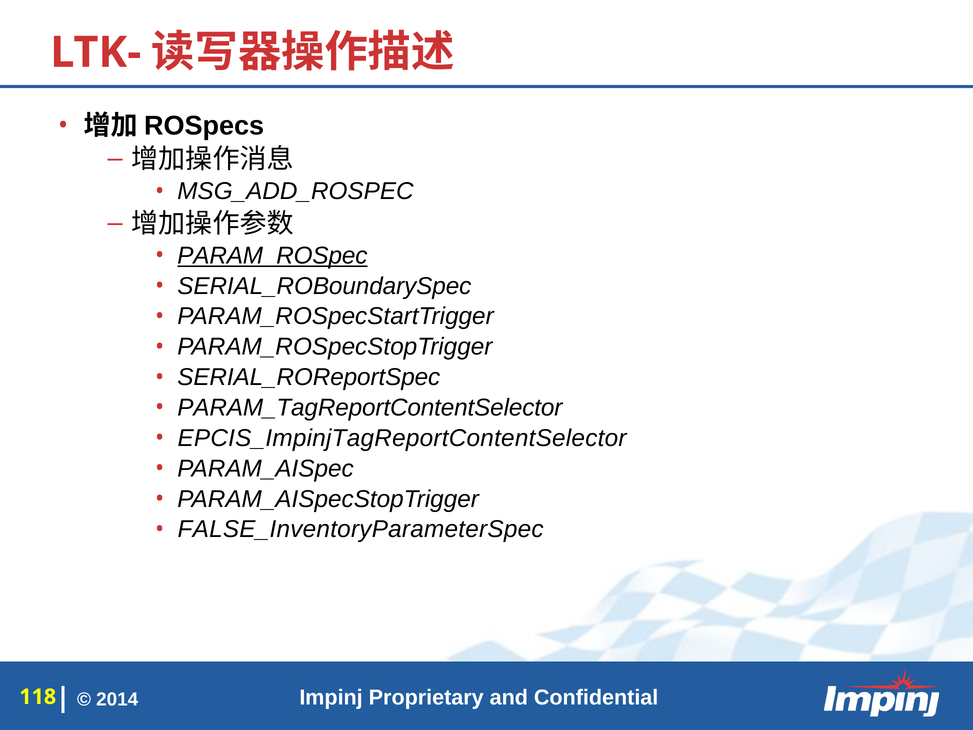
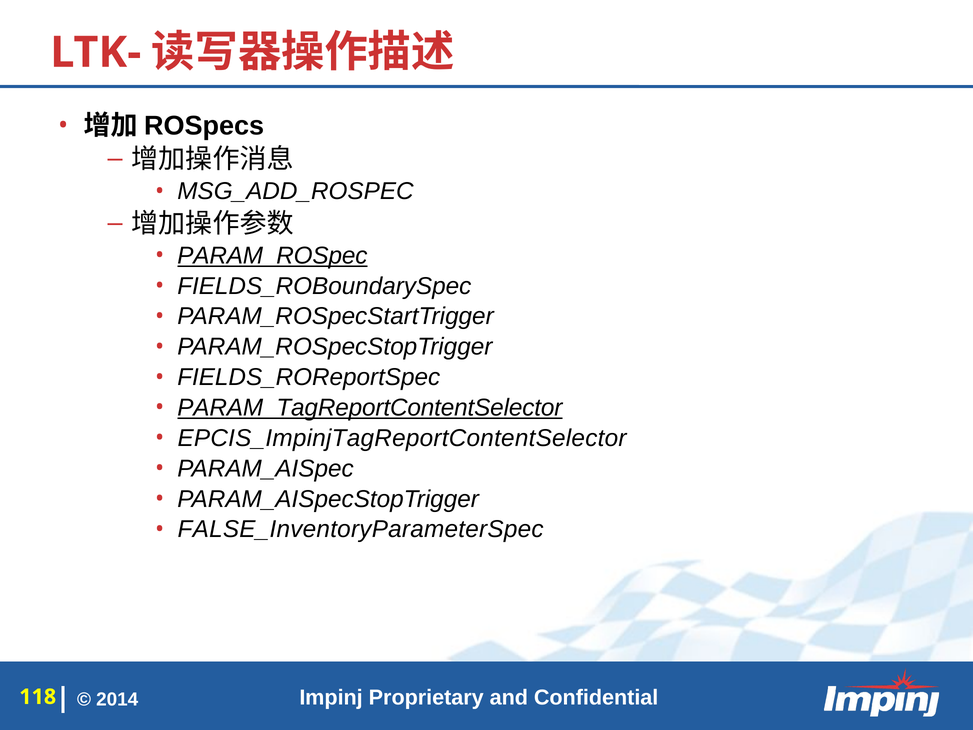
SERIAL_ROBoundarySpec: SERIAL_ROBoundarySpec -> FIELDS_ROBoundarySpec
SERIAL_ROReportSpec: SERIAL_ROReportSpec -> FIELDS_ROReportSpec
PARAM_TagReportContentSelector underline: none -> present
